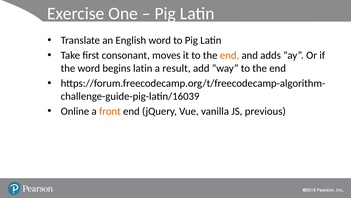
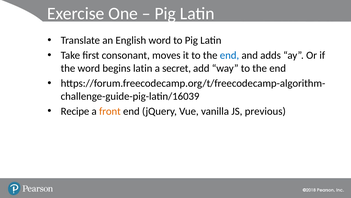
end at (230, 55) colour: orange -> blue
result: result -> secret
Online: Online -> Recipe
